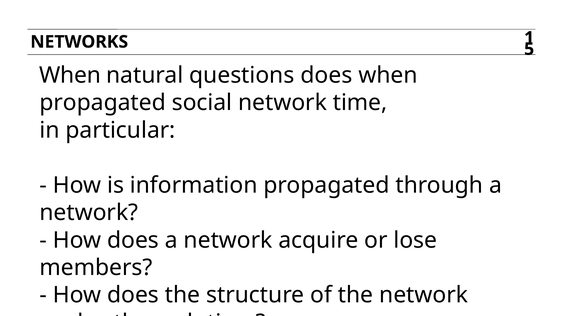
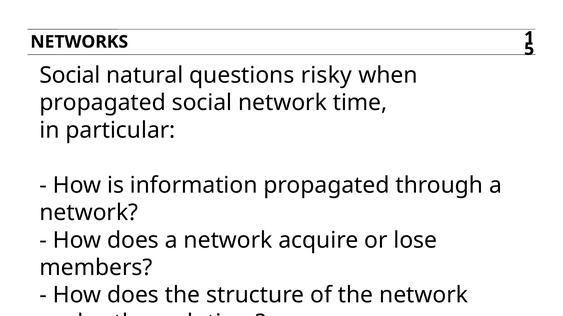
When at (70, 75): When -> Social
questions does: does -> risky
